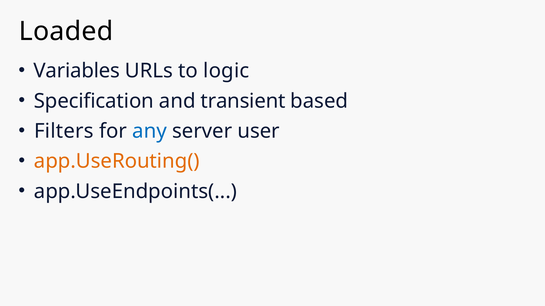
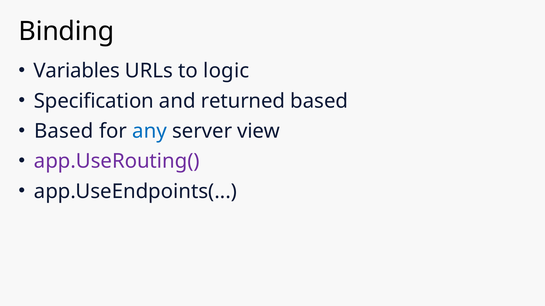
Loaded: Loaded -> Binding
transient: transient -> returned
Filters at (64, 131): Filters -> Based
user: user -> view
app.UseRouting( colour: orange -> purple
